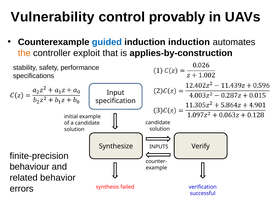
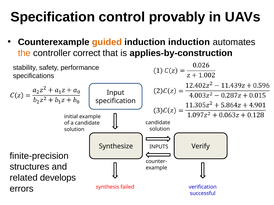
Vulnerability at (53, 17): Vulnerability -> Specification
guided colour: blue -> orange
exploit: exploit -> correct
behaviour: behaviour -> structures
behavior: behavior -> develops
